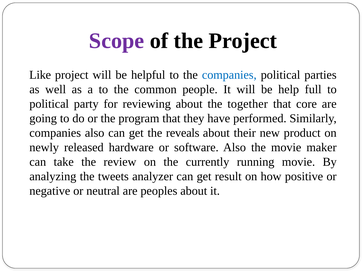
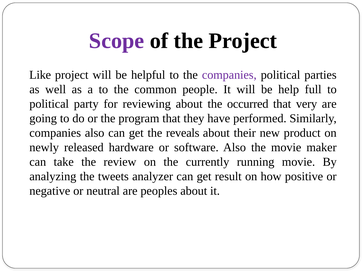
companies at (229, 75) colour: blue -> purple
together: together -> occurred
core: core -> very
